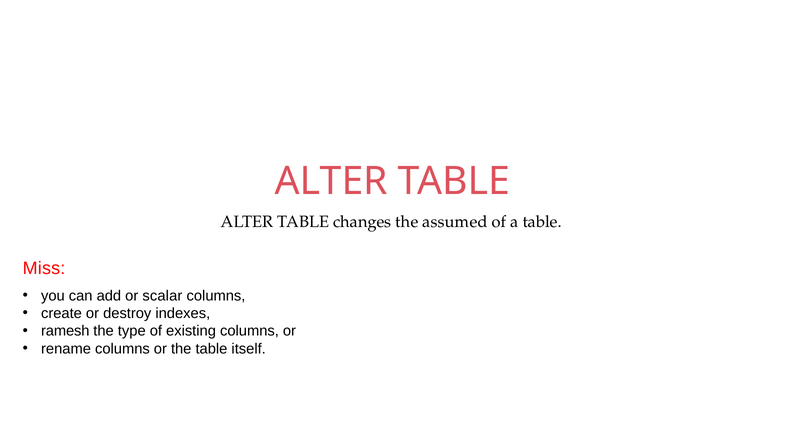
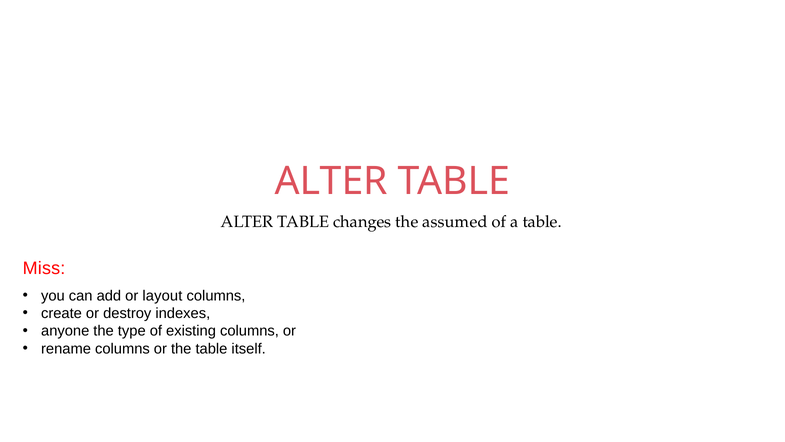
scalar: scalar -> layout
ramesh: ramesh -> anyone
